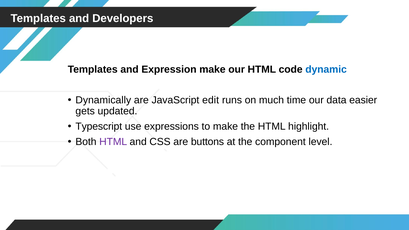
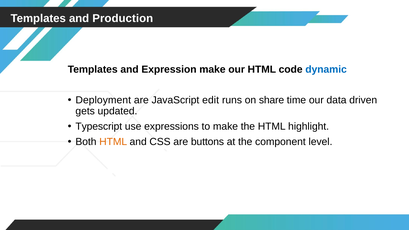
Developers: Developers -> Production
Dynamically: Dynamically -> Deployment
much: much -> share
easier: easier -> driven
HTML at (113, 142) colour: purple -> orange
